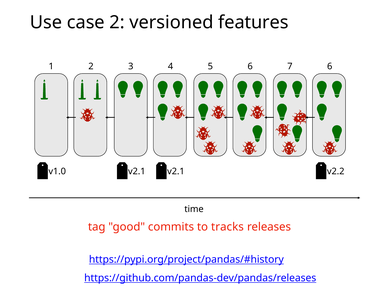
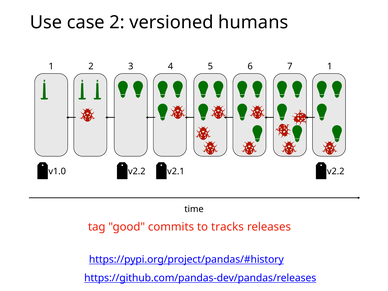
features: features -> humans
7 6: 6 -> 1
v1.0 v2.1: v2.1 -> v2.2
